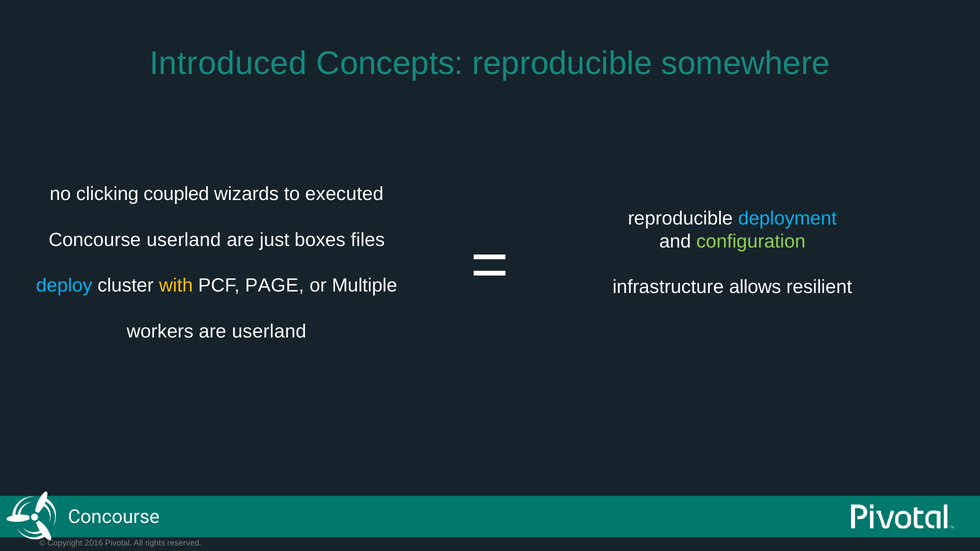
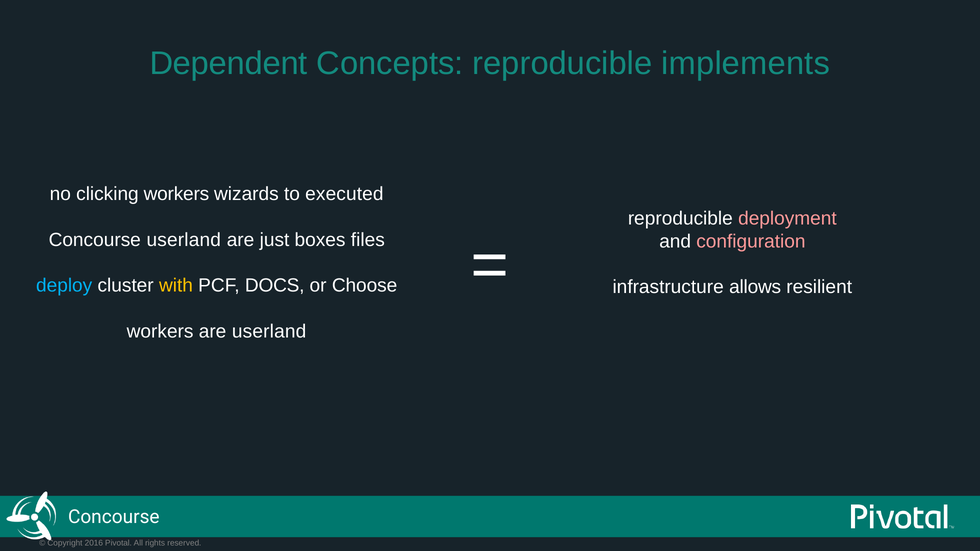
Introduced: Introduced -> Dependent
somewhere: somewhere -> implements
clicking coupled: coupled -> workers
deployment colour: light blue -> pink
configuration colour: light green -> pink
PAGE: PAGE -> DOCS
Multiple: Multiple -> Choose
